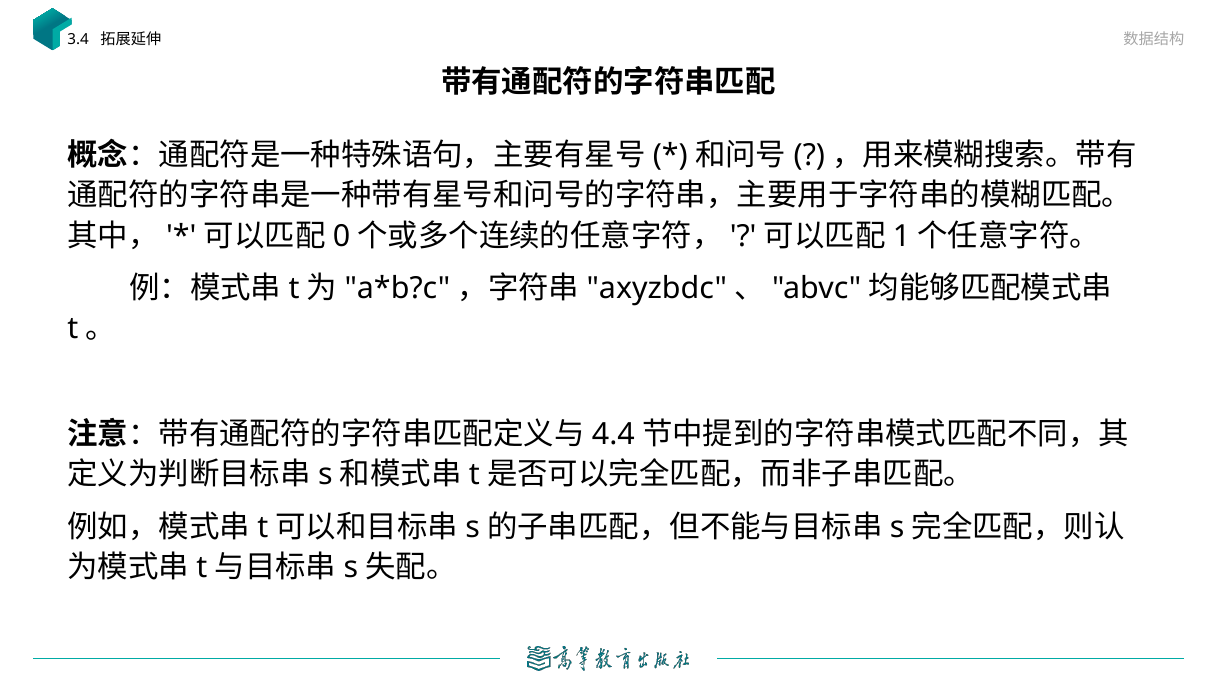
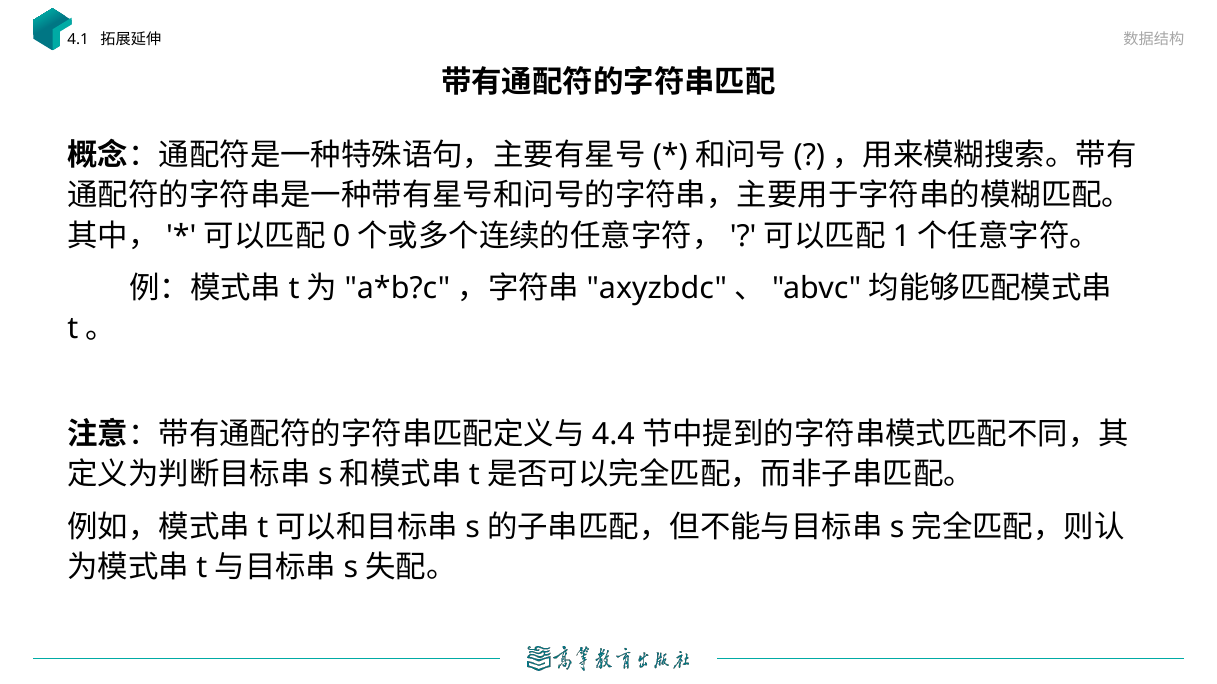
3.4: 3.4 -> 4.1
